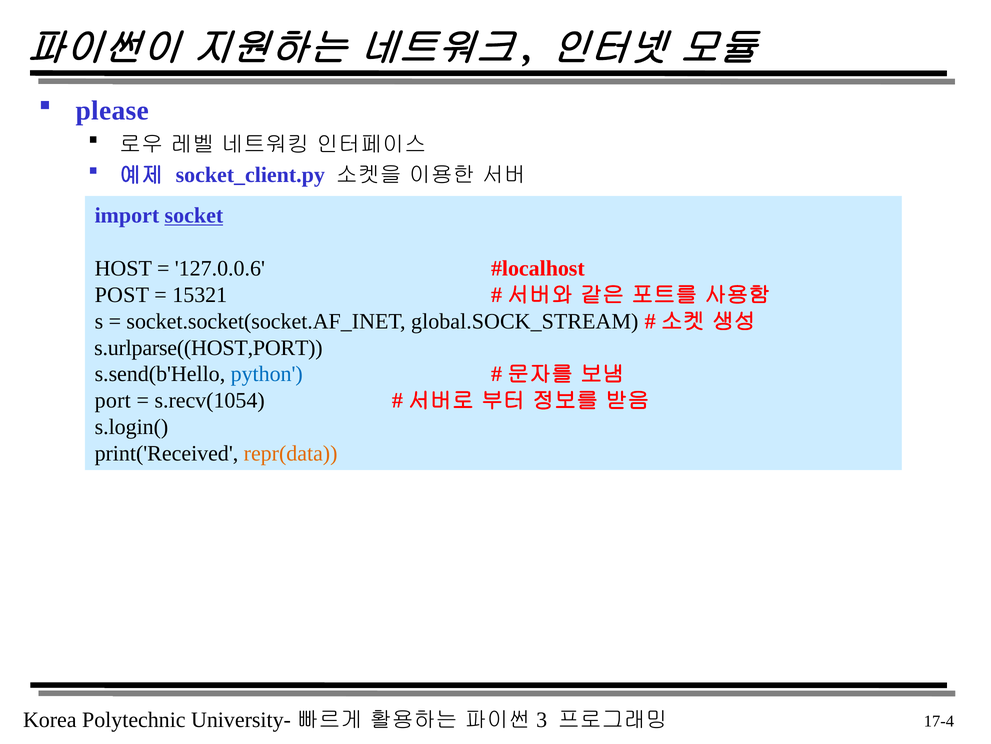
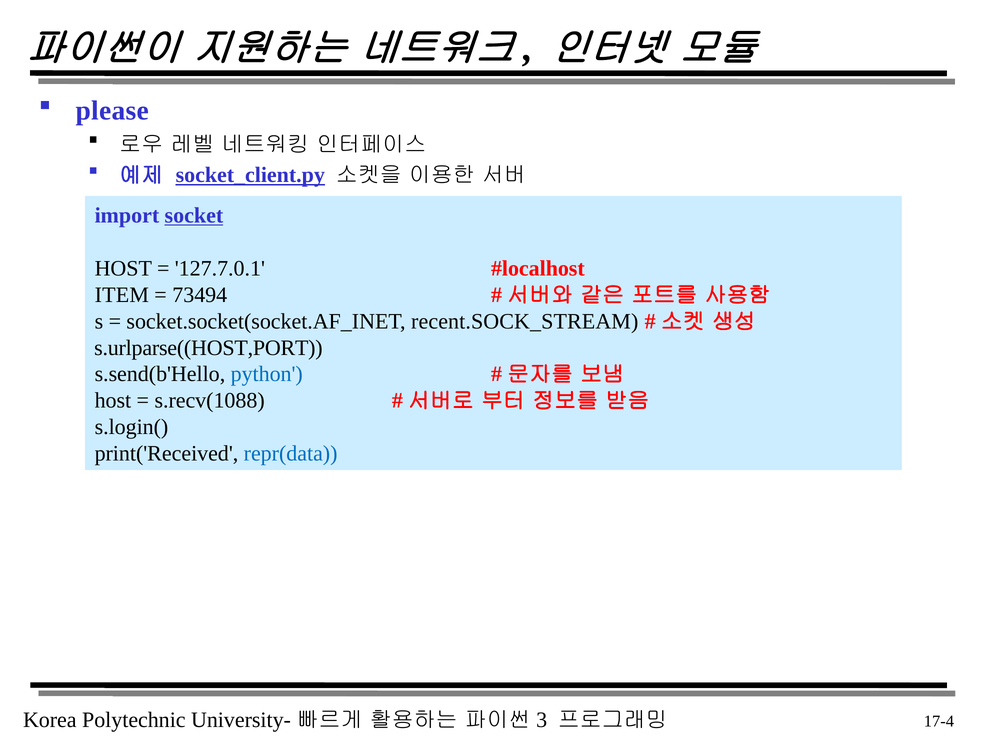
socket_client.py underline: none -> present
127.0.0.6: 127.0.0.6 -> 127.7.0.1
POST: POST -> ITEM
15321: 15321 -> 73494
global.SOCK_STREAM: global.SOCK_STREAM -> recent.SOCK_STREAM
port at (113, 400): port -> host
s.recv(1054: s.recv(1054 -> s.recv(1088
repr(data colour: orange -> blue
